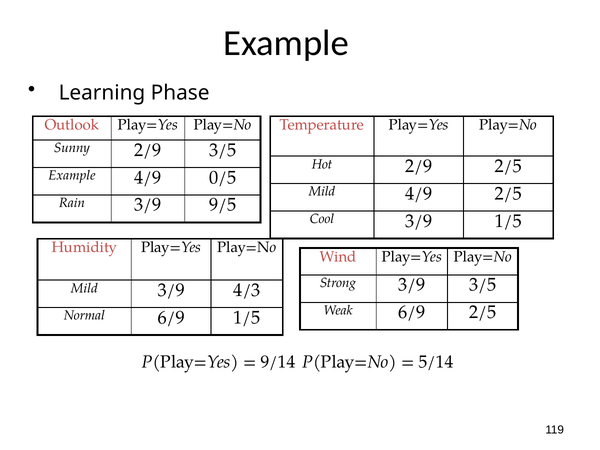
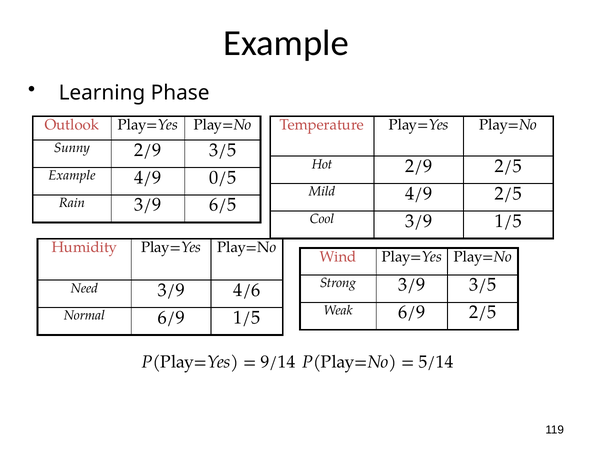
9/5: 9/5 -> 6/5
Mild at (84, 288): Mild -> Need
4/3: 4/3 -> 4/6
